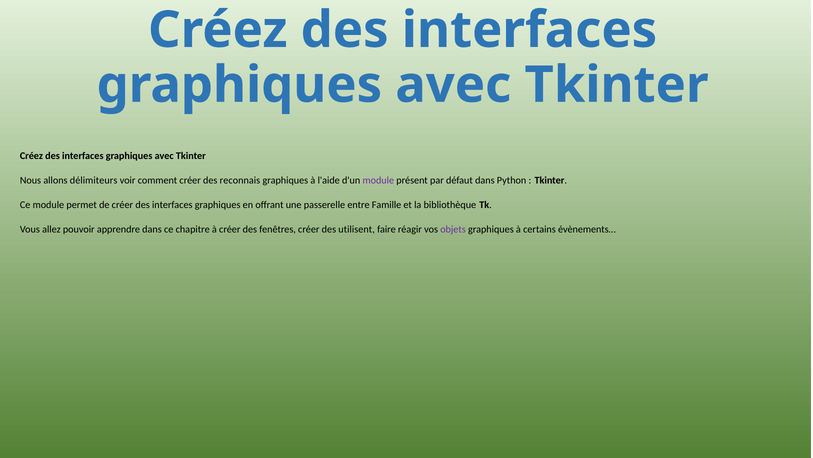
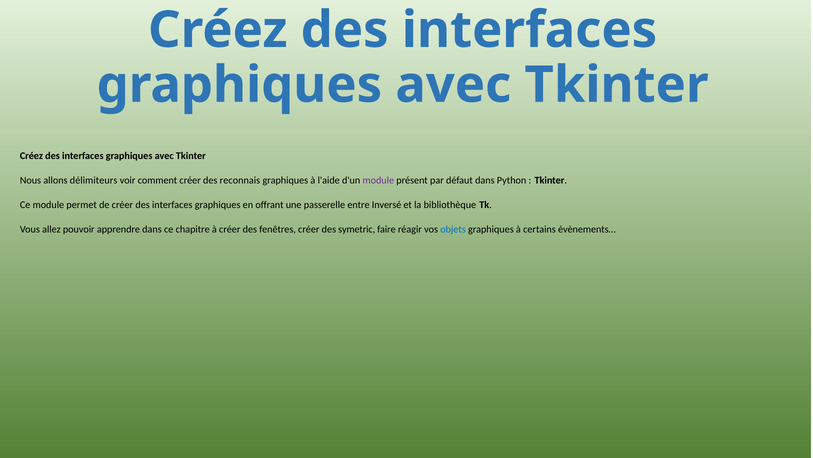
Famille: Famille -> Inversé
utilisent: utilisent -> symetric
objets colour: purple -> blue
